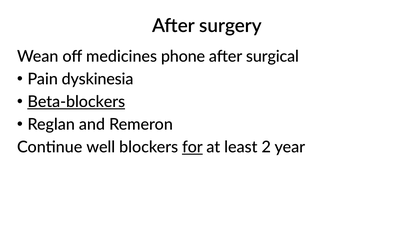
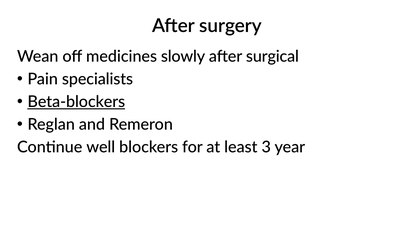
phone: phone -> slowly
dyskinesia: dyskinesia -> specialists
for underline: present -> none
2: 2 -> 3
